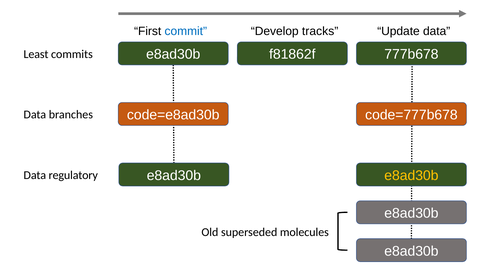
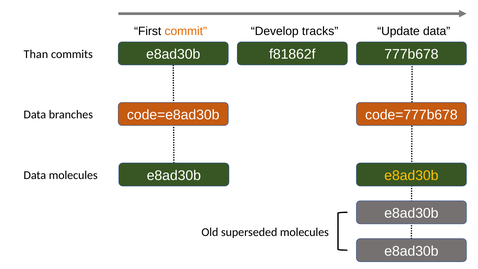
commit colour: blue -> orange
Least: Least -> Than
Data regulatory: regulatory -> molecules
